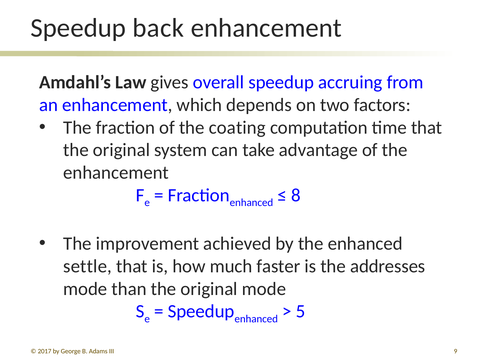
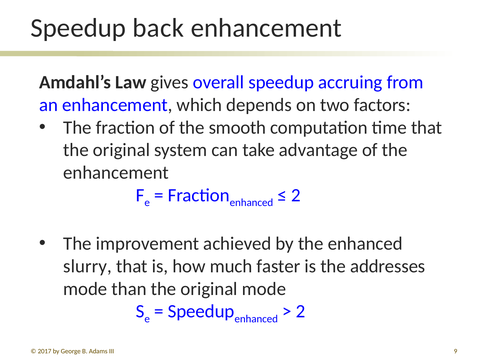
coating: coating -> smooth
8 at (296, 195): 8 -> 2
settle: settle -> slurry
5 at (301, 311): 5 -> 2
